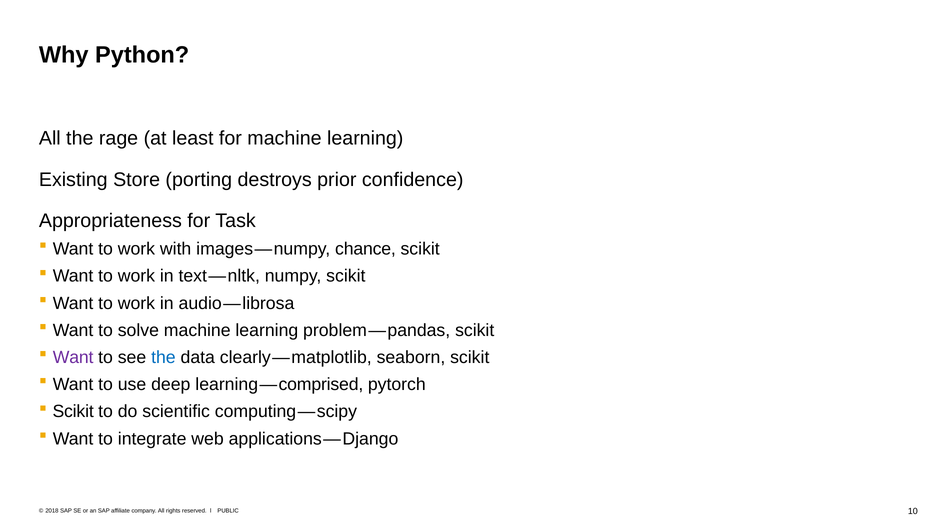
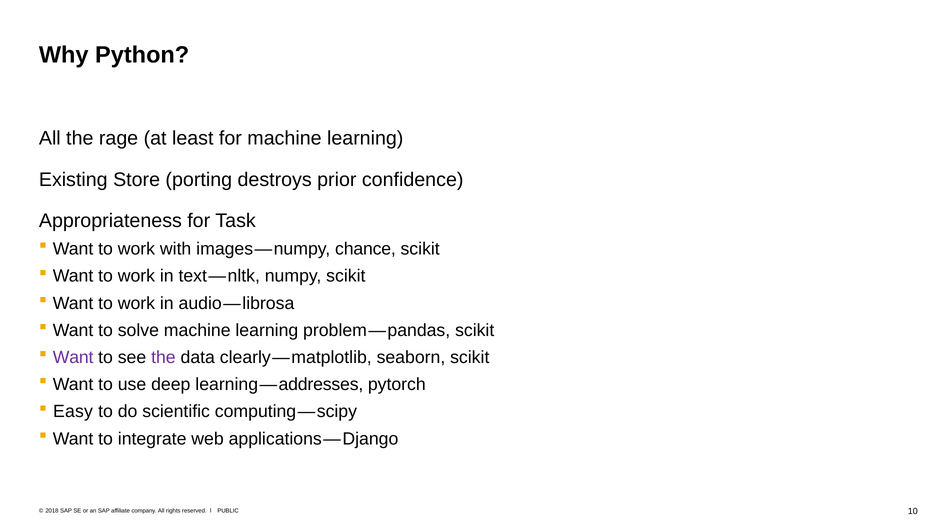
the at (163, 357) colour: blue -> purple
comprised: comprised -> addresses
Scikit at (73, 411): Scikit -> Easy
